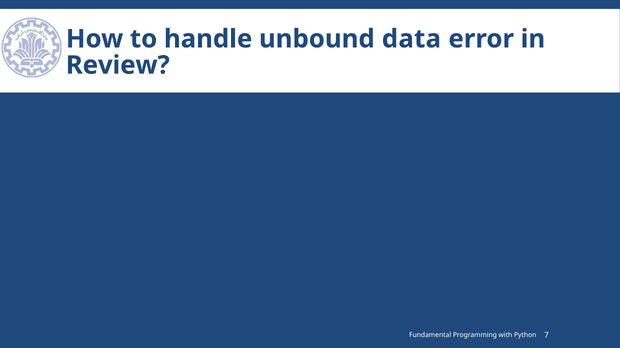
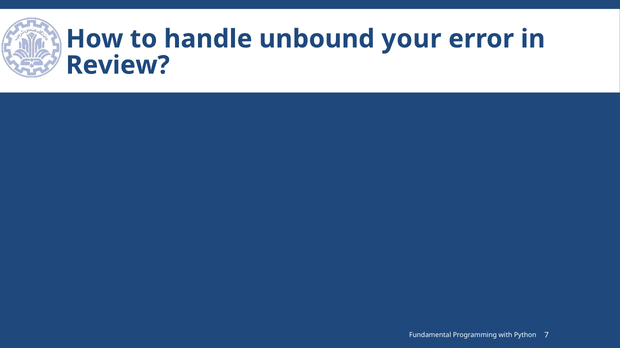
data: data -> your
